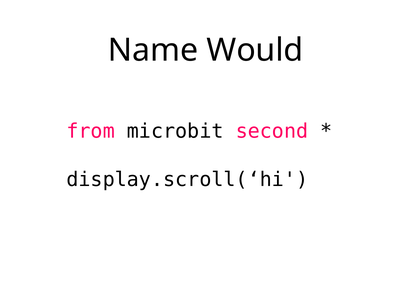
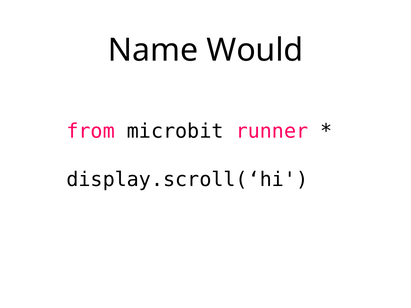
second: second -> runner
